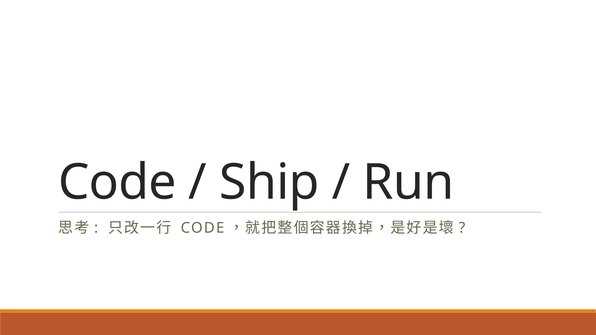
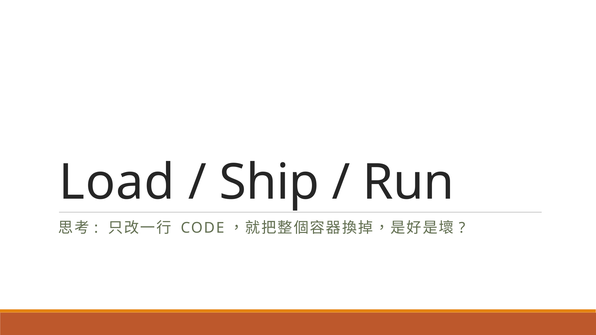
Code at (117, 183): Code -> Load
